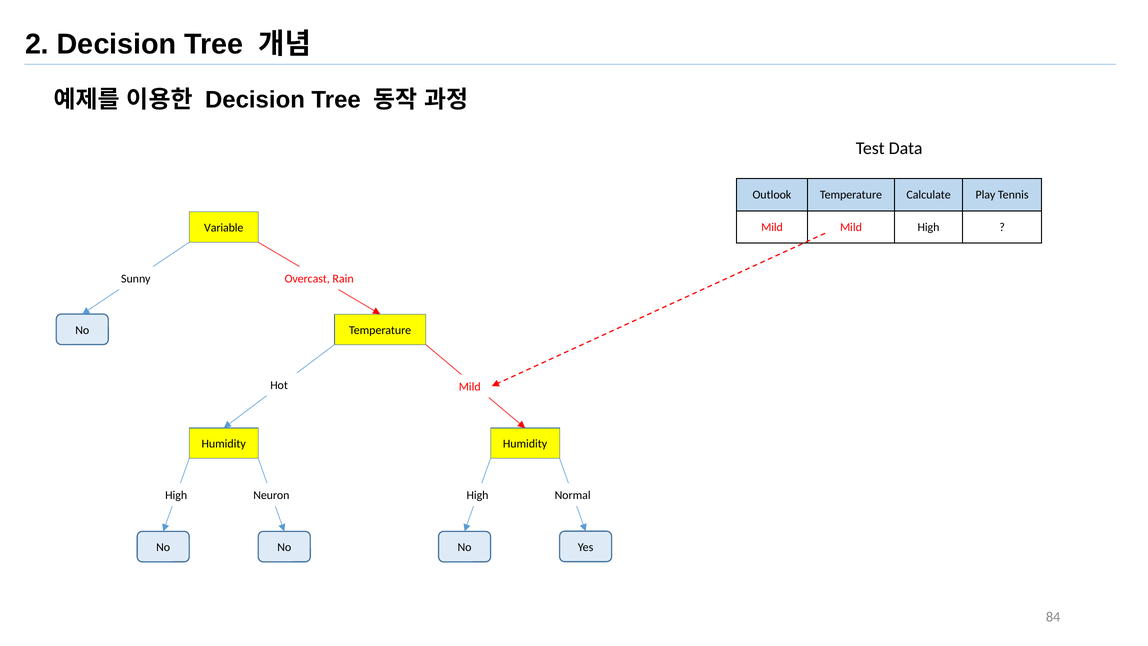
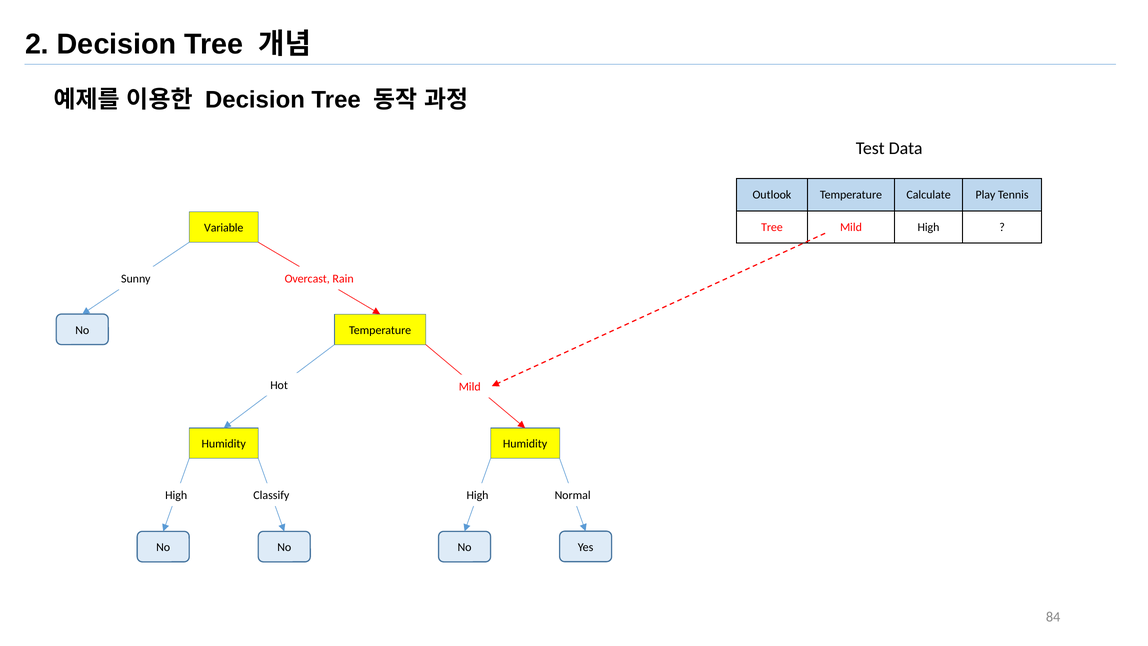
Mild at (772, 227): Mild -> Tree
Neuron: Neuron -> Classify
